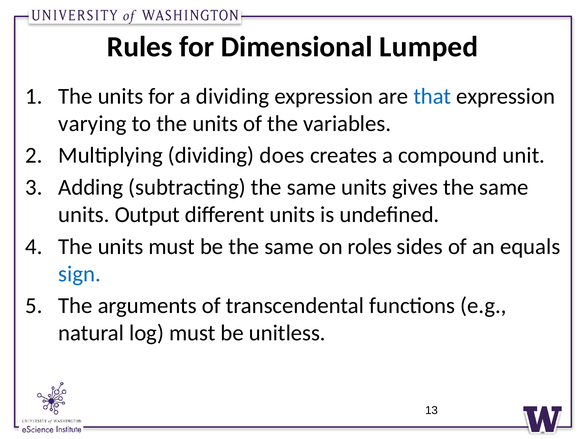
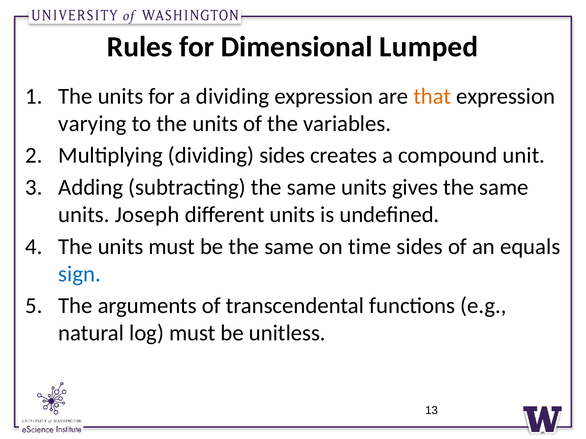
that colour: blue -> orange
dividing does: does -> sides
Output: Output -> Joseph
roles: roles -> time
